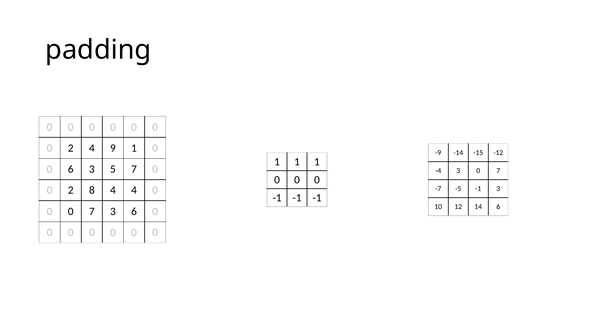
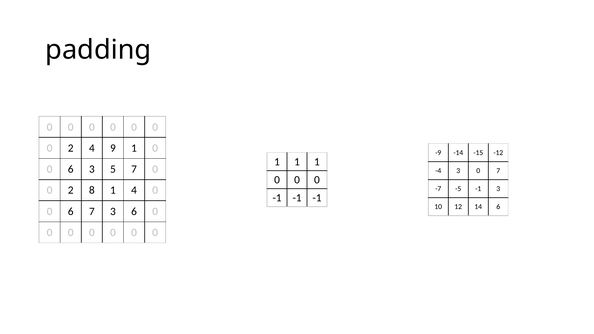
8 4: 4 -> 1
0 at (71, 211): 0 -> 6
